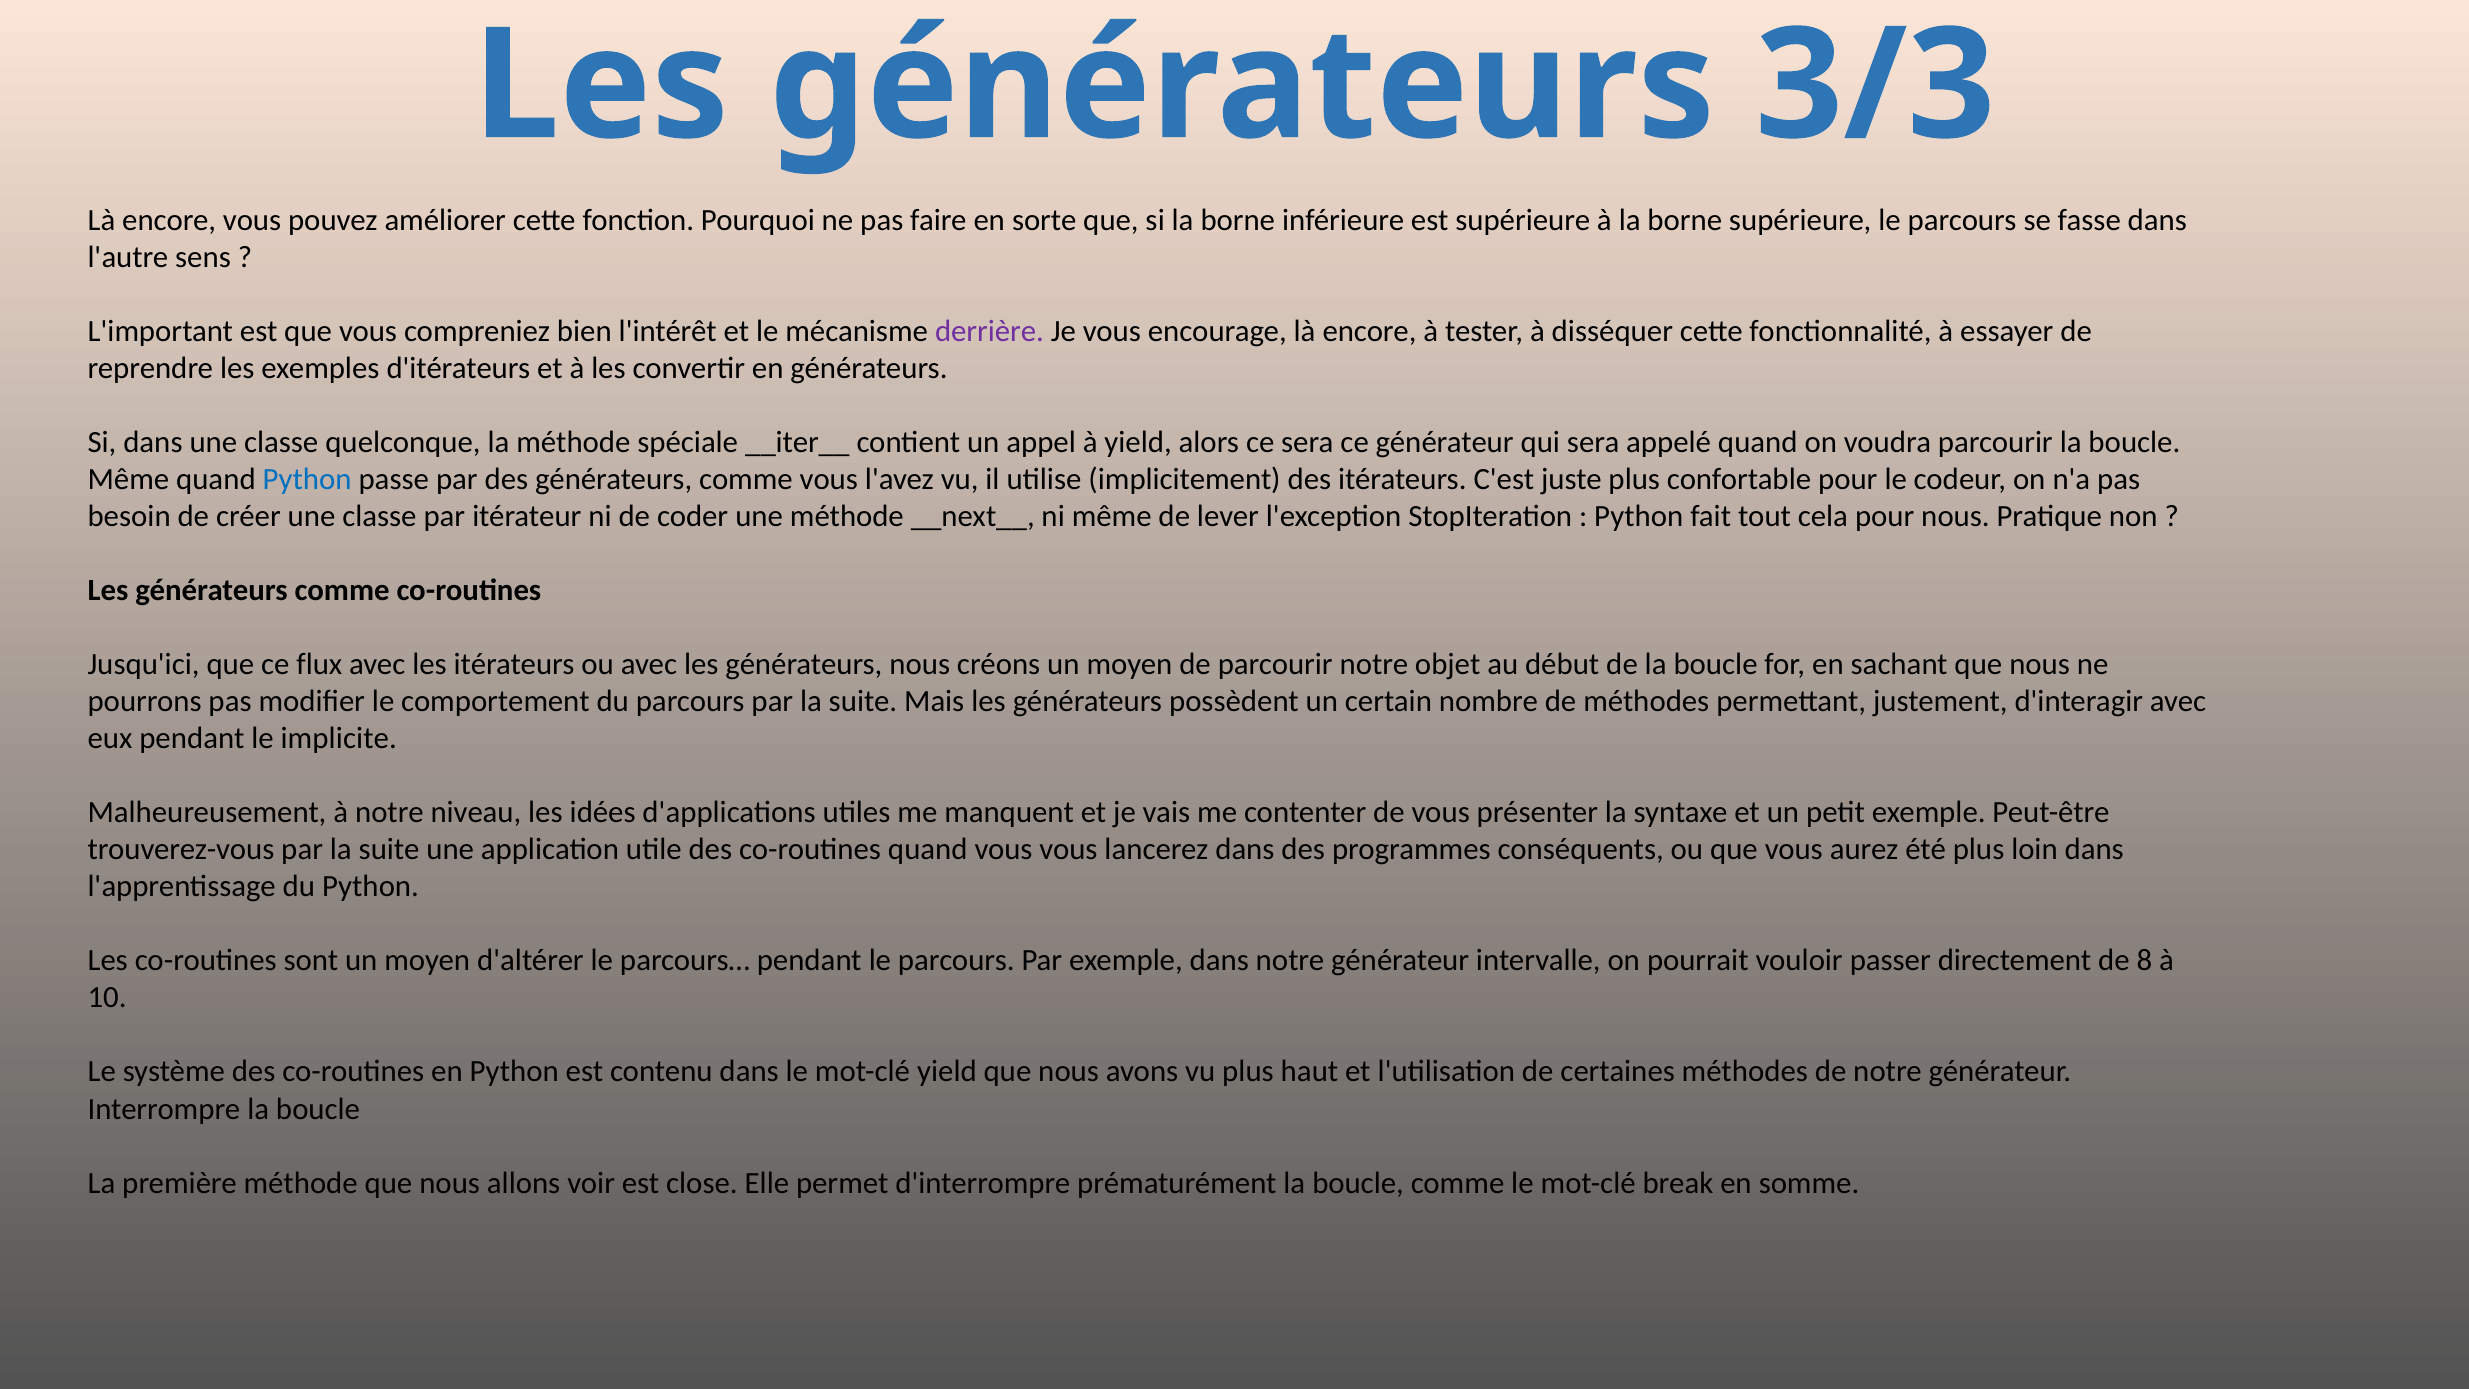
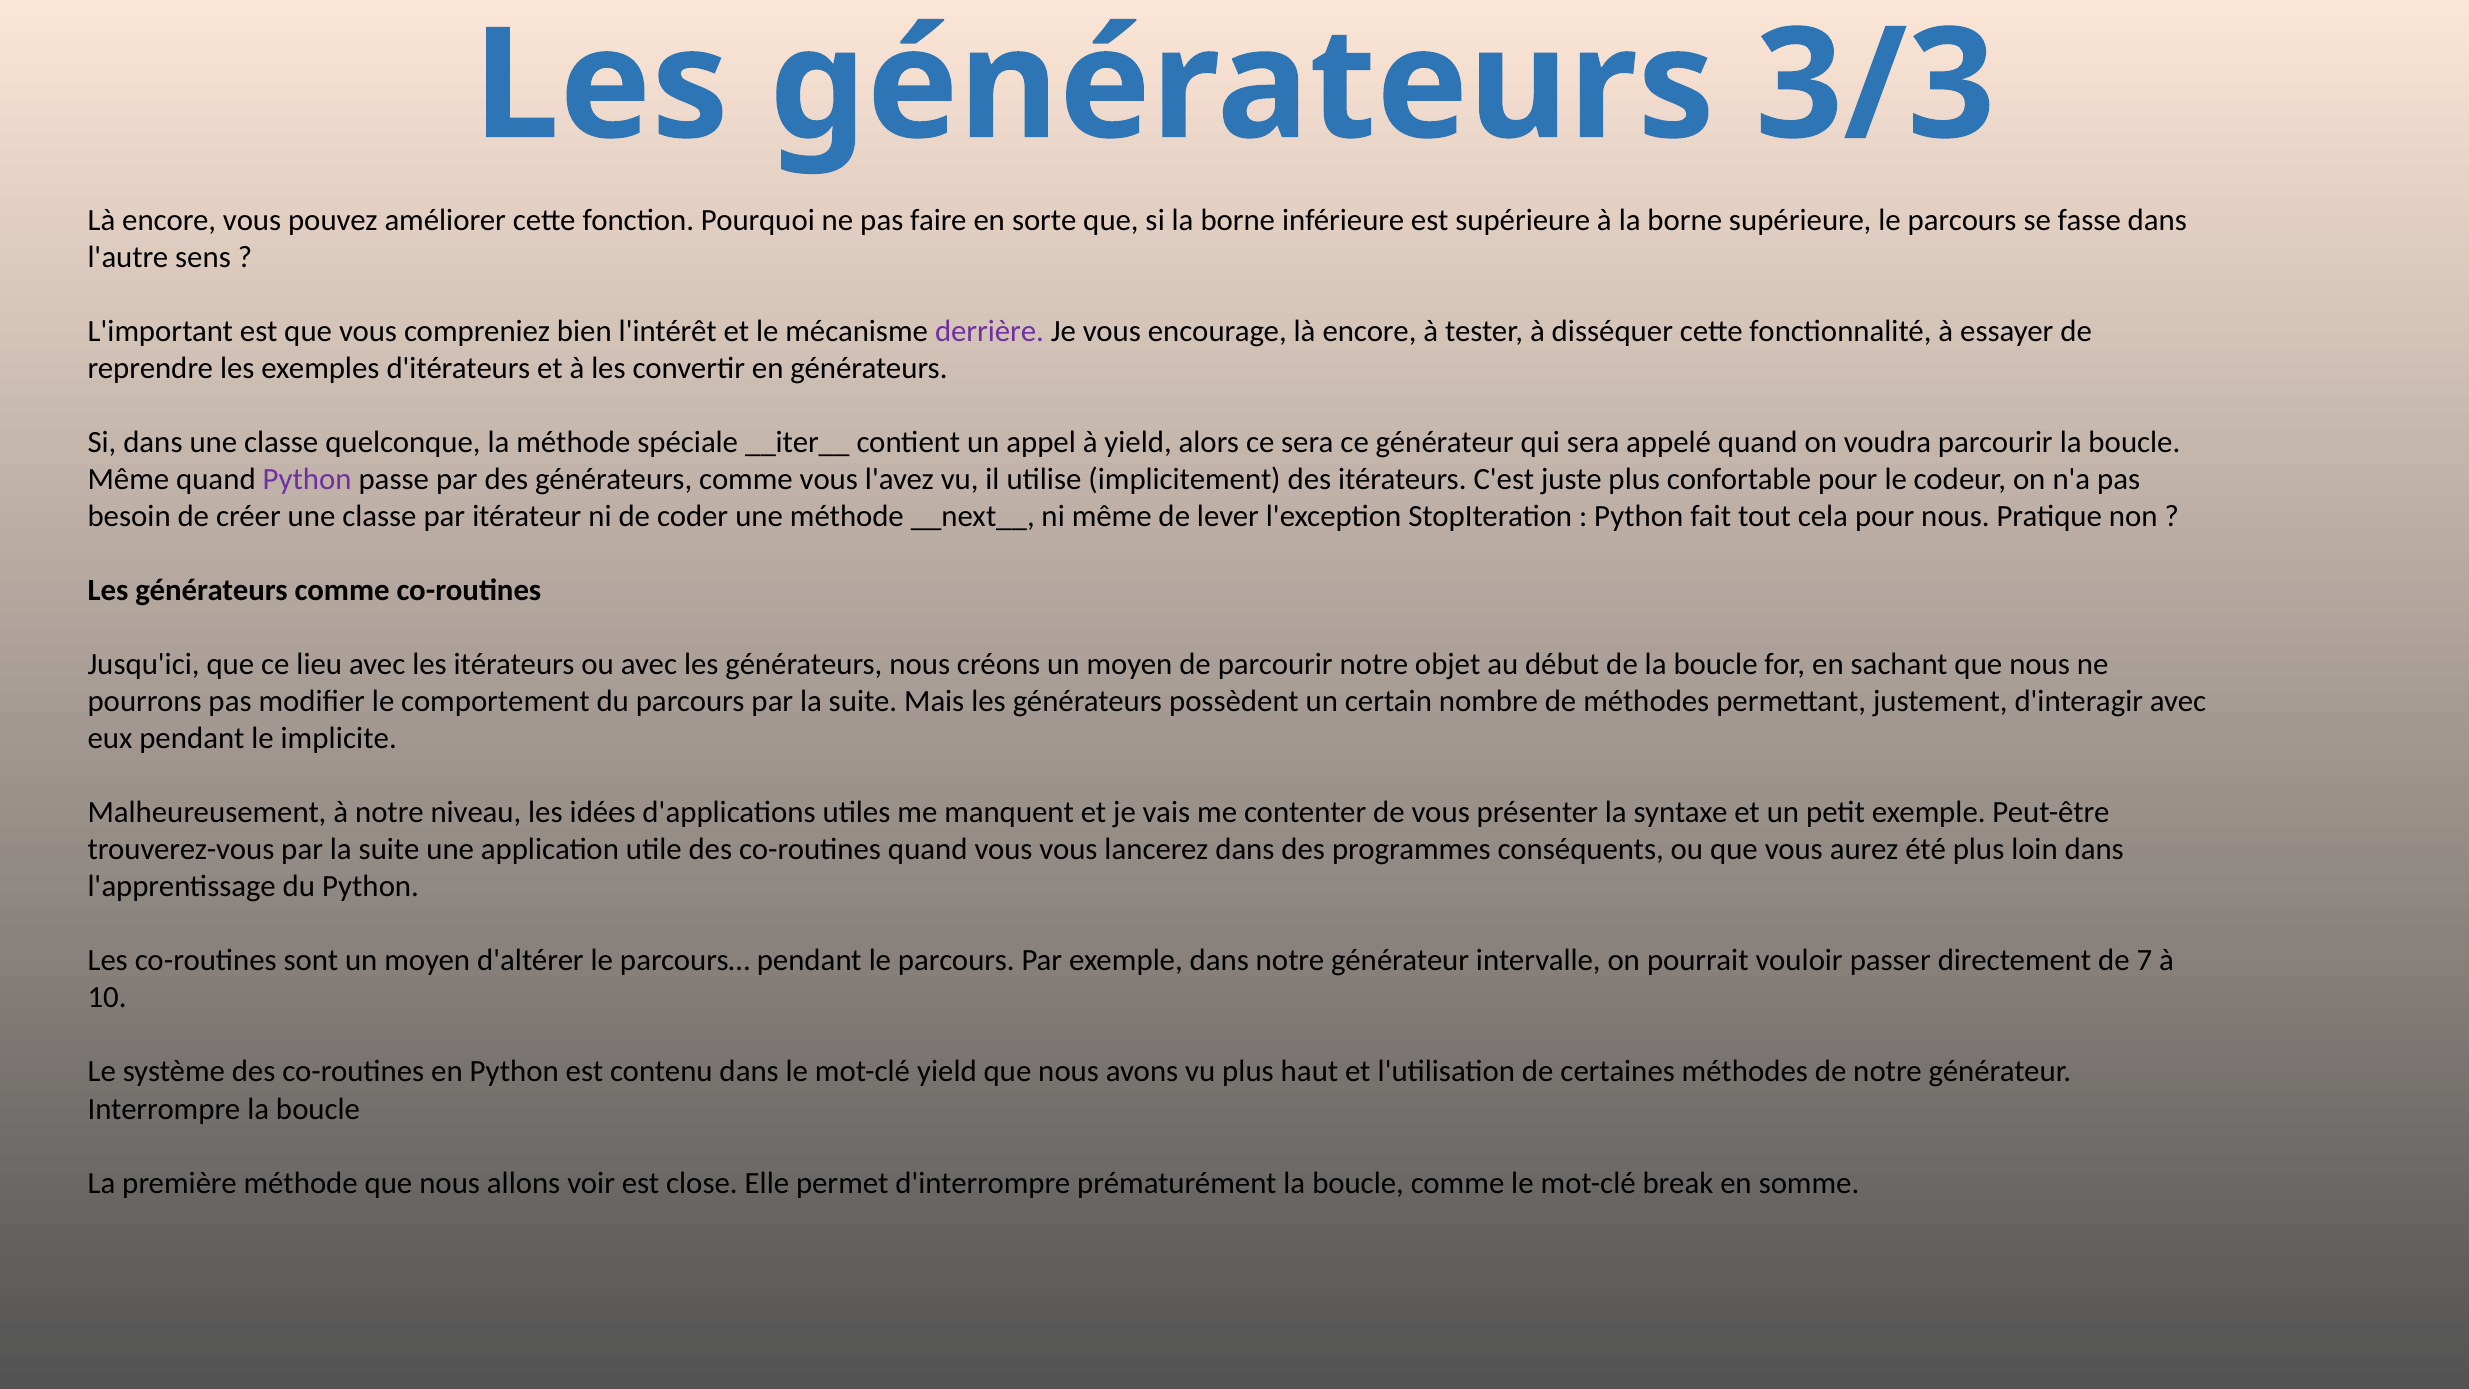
Python at (307, 479) colour: blue -> purple
flux: flux -> lieu
8: 8 -> 7
